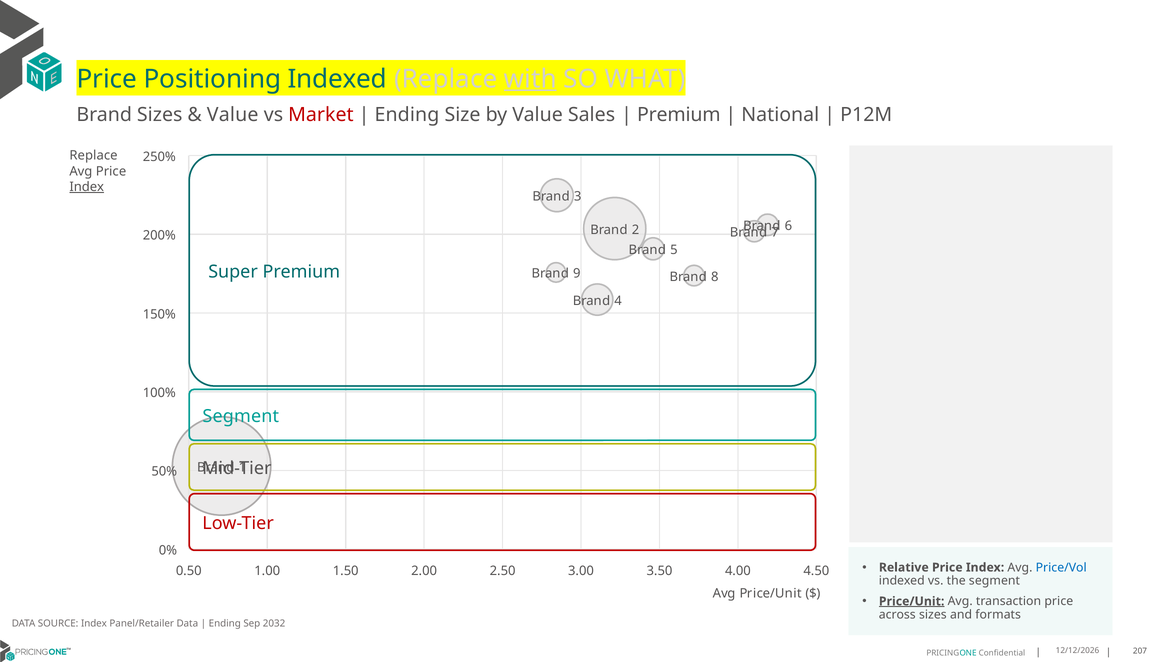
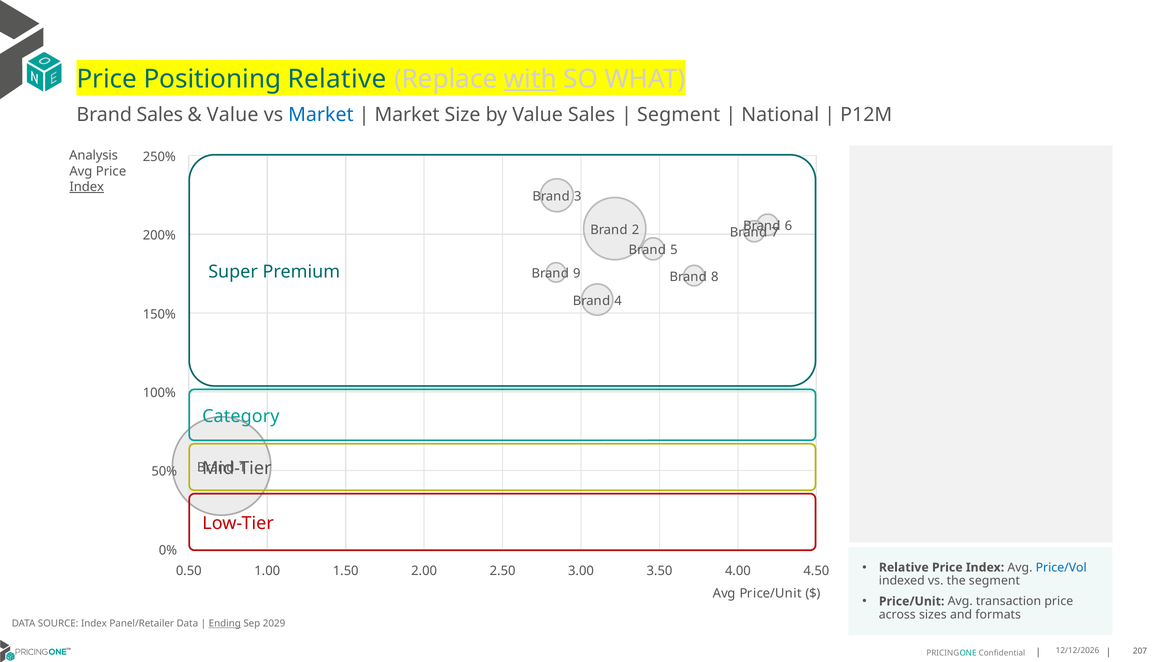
Positioning Indexed: Indexed -> Relative
Brand Sizes: Sizes -> Sales
Market at (321, 115) colour: red -> blue
Ending at (407, 115): Ending -> Market
Premium at (679, 115): Premium -> Segment
Replace at (94, 156): Replace -> Analysis
Segment at (241, 416): Segment -> Category
Price/Unit at (912, 601) underline: present -> none
Ending at (225, 623) underline: none -> present
2032: 2032 -> 2029
